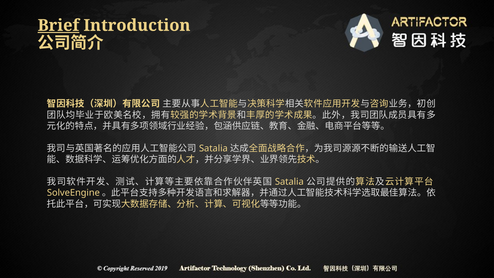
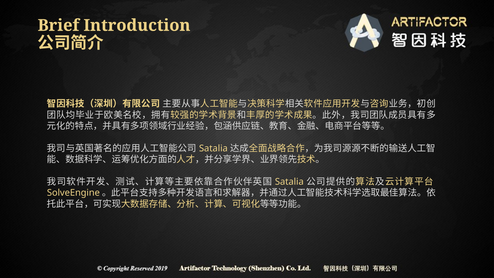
Brief underline: present -> none
